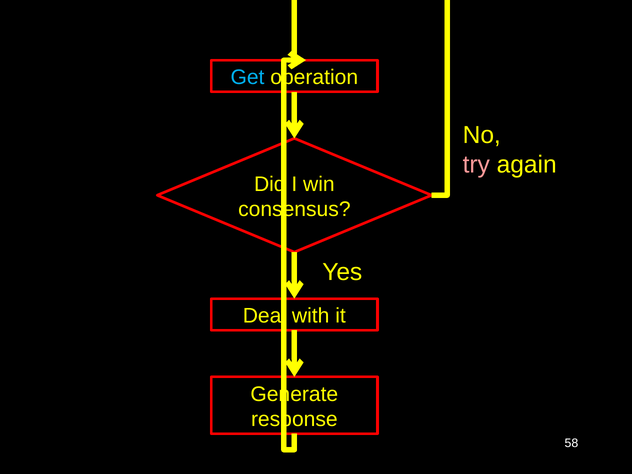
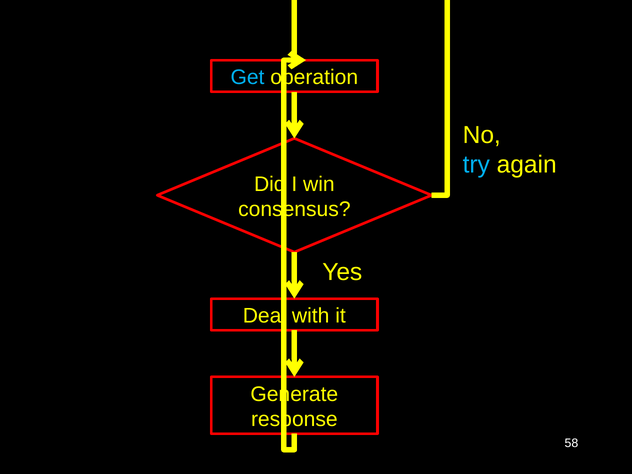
try colour: pink -> light blue
